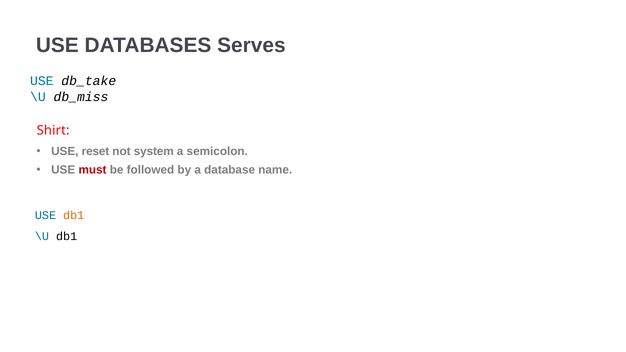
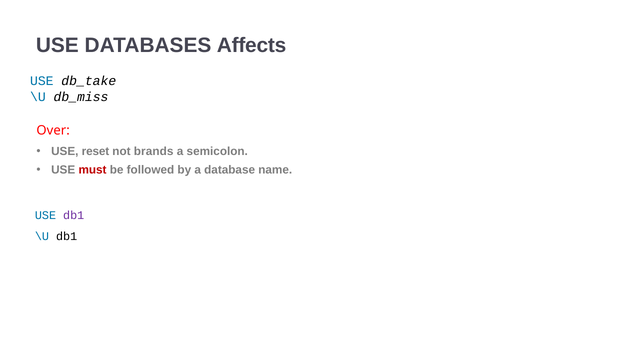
Serves: Serves -> Affects
Shirt: Shirt -> Over
system: system -> brands
db1 at (74, 215) colour: orange -> purple
